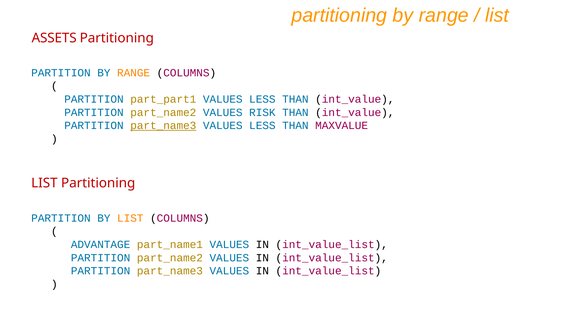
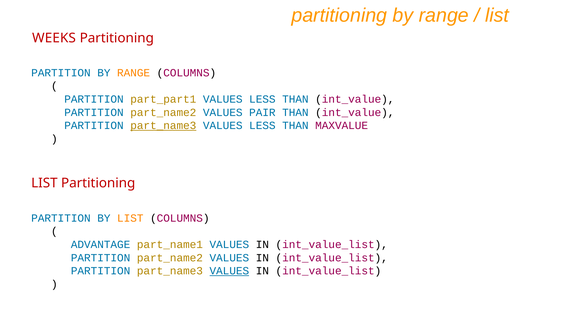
ASSETS: ASSETS -> WEEKS
RISK: RISK -> PAIR
VALUES at (229, 271) underline: none -> present
